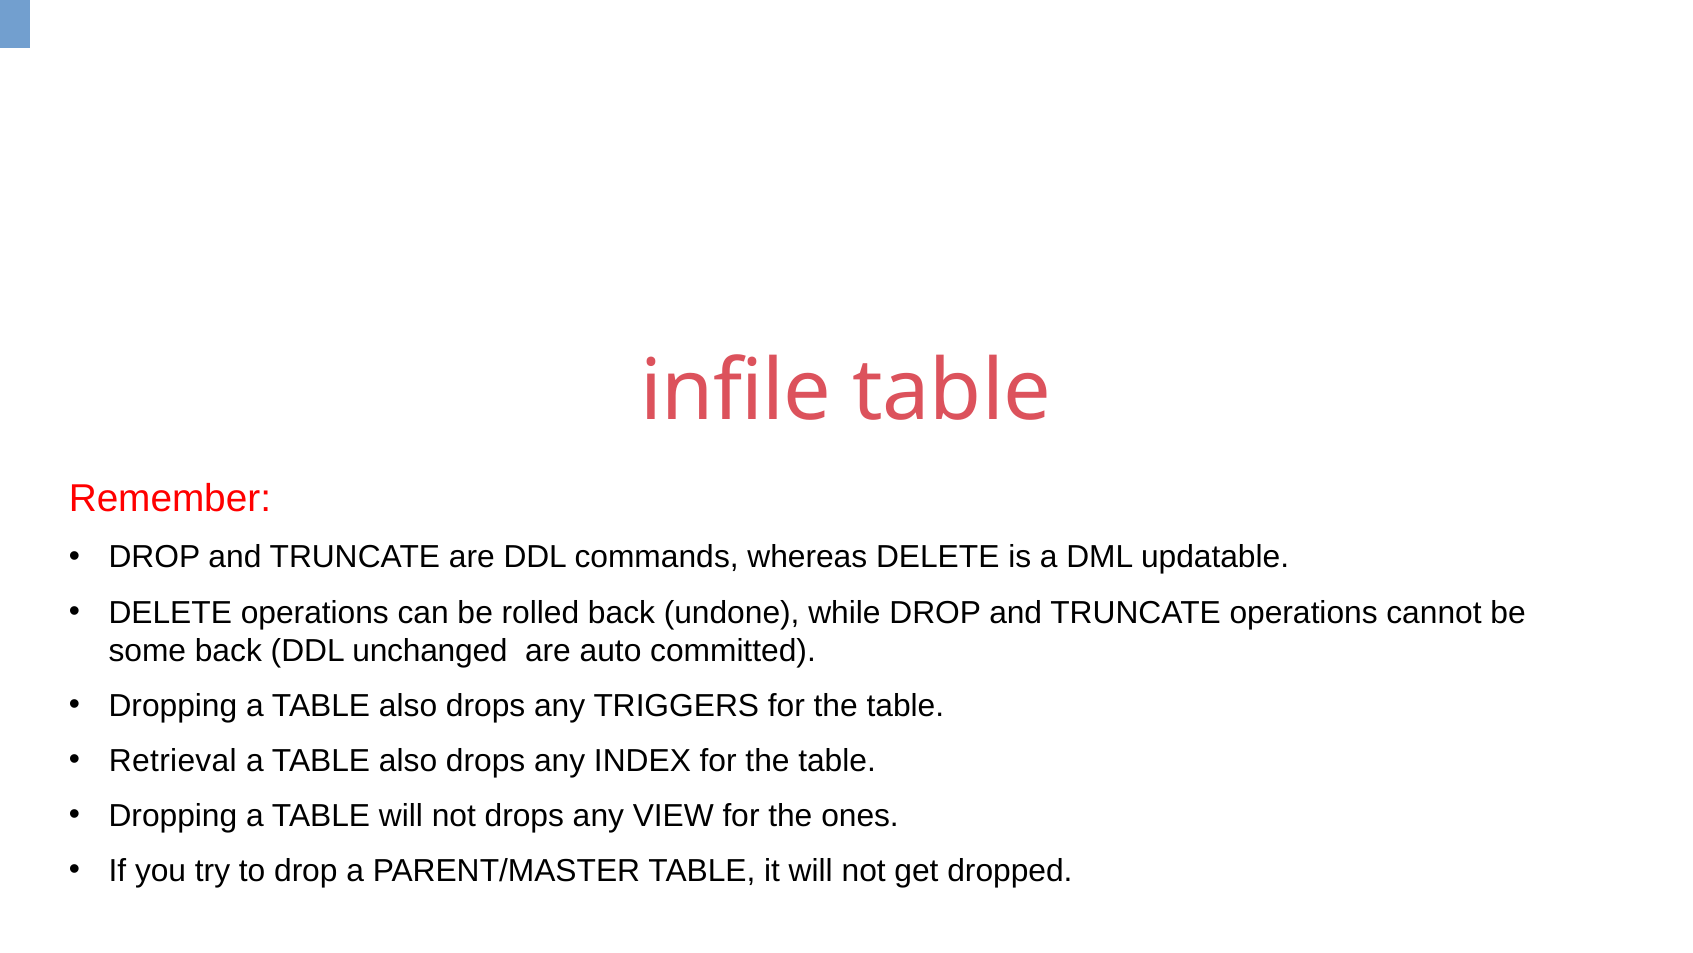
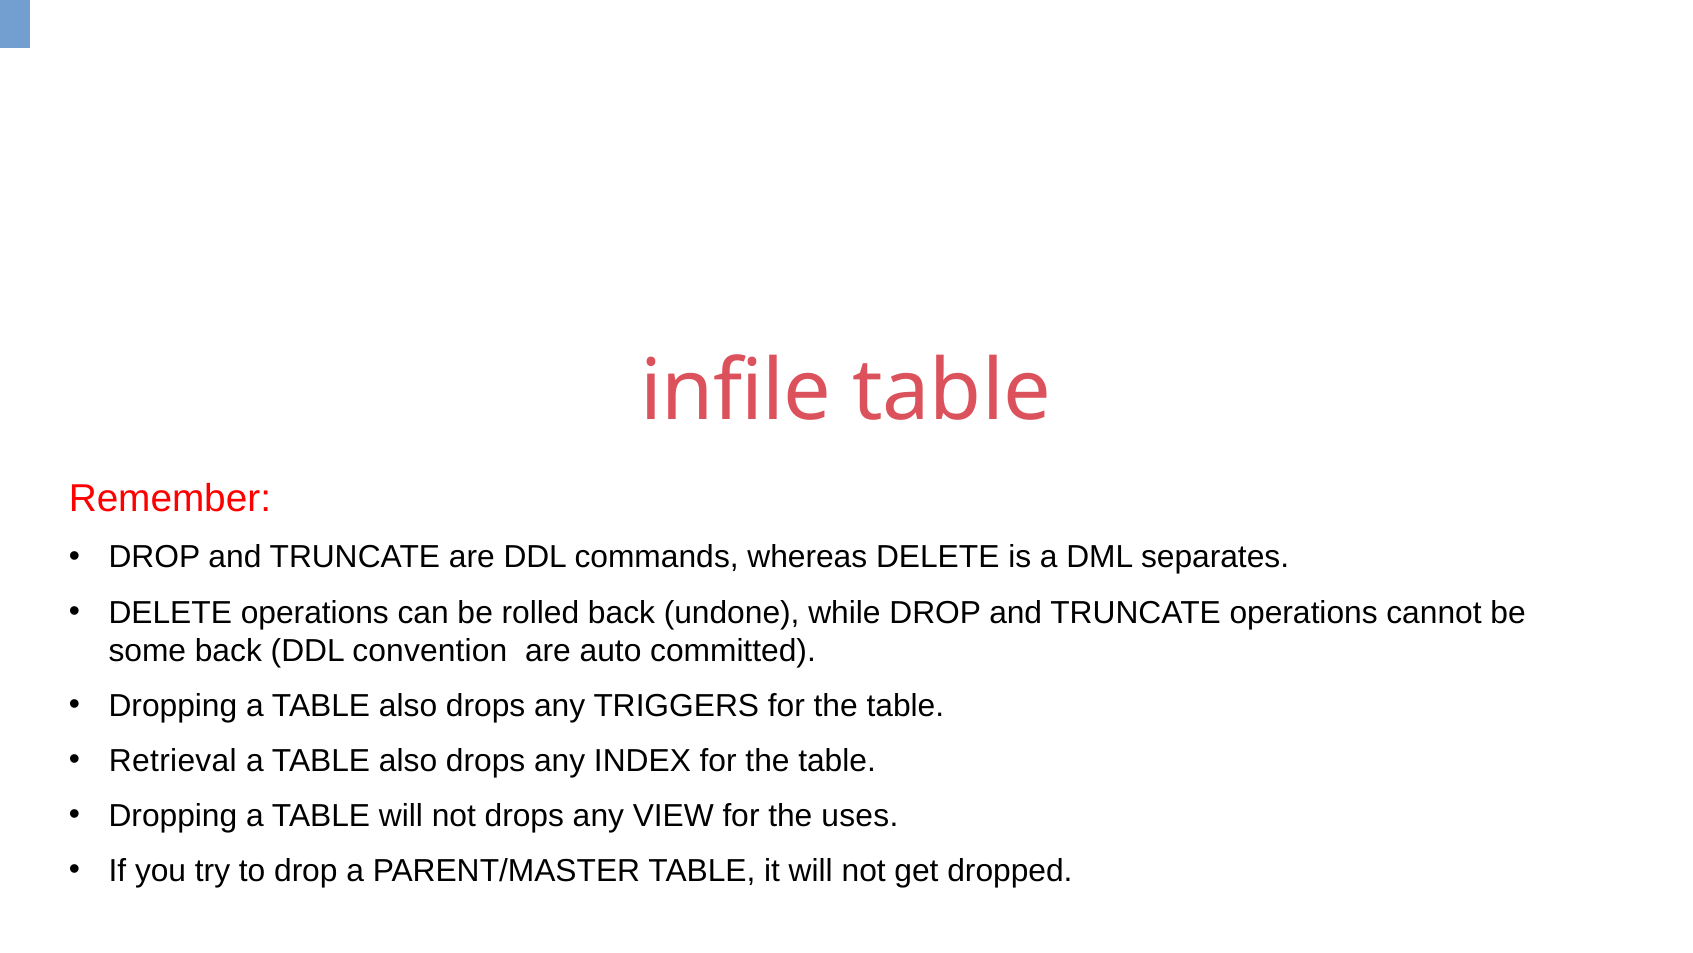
updatable: updatable -> separates
unchanged: unchanged -> convention
ones: ones -> uses
